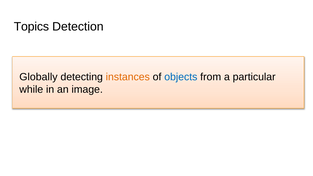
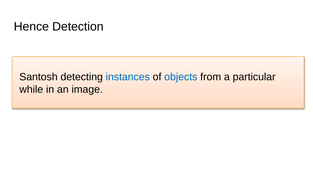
Topics: Topics -> Hence
Globally: Globally -> Santosh
instances colour: orange -> blue
